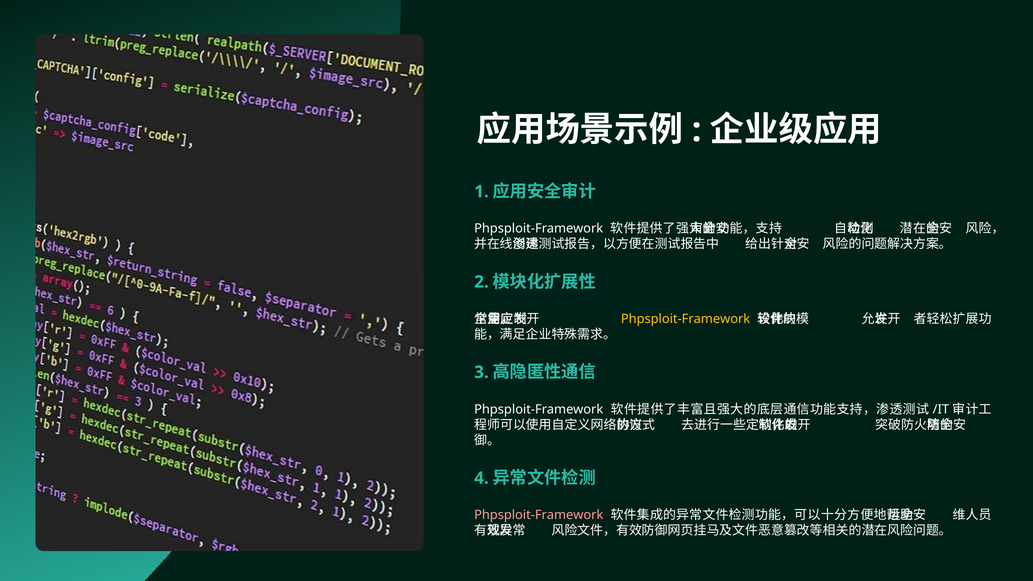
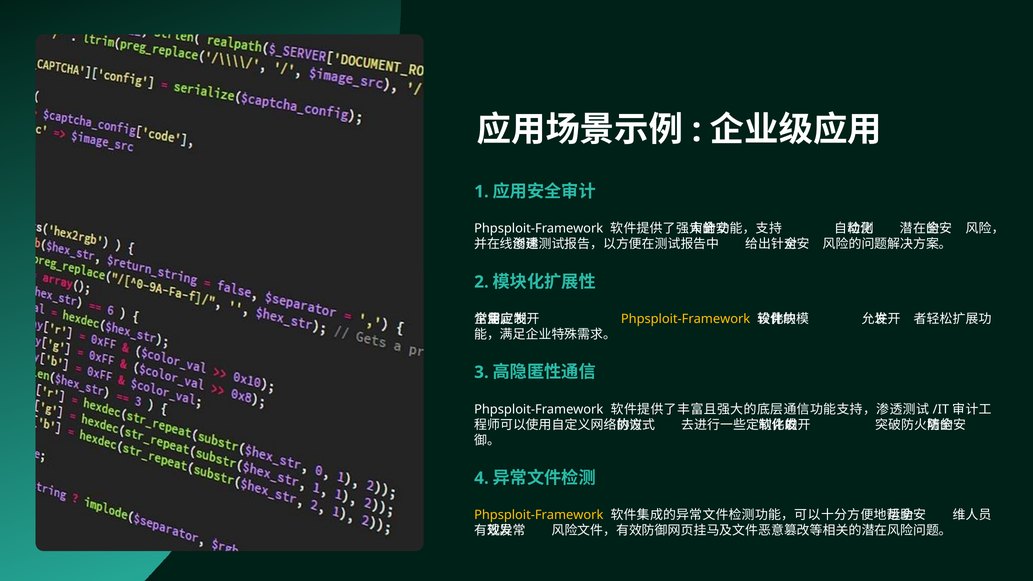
Phpsploit-Framework at (539, 515) colour: pink -> yellow
